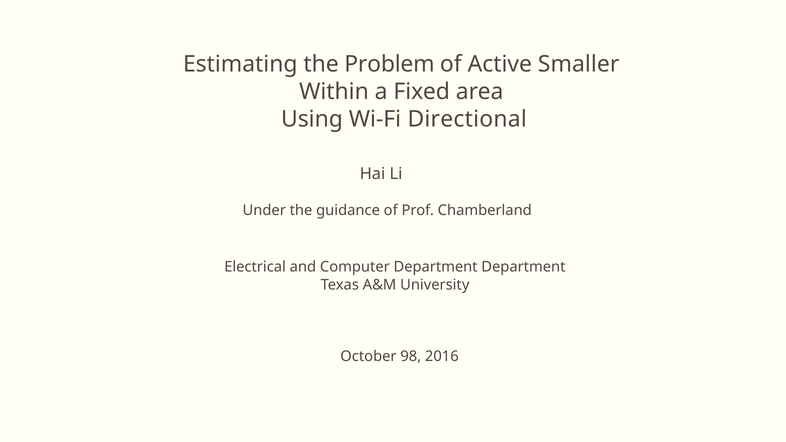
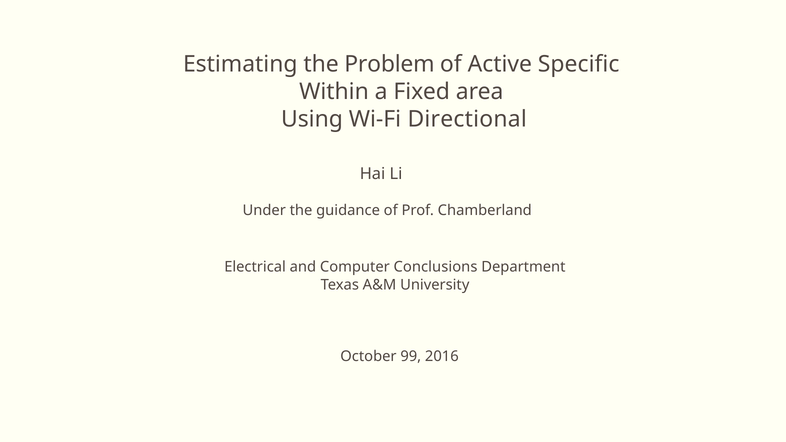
Smaller: Smaller -> Specific
Computer Department: Department -> Conclusions
98: 98 -> 99
